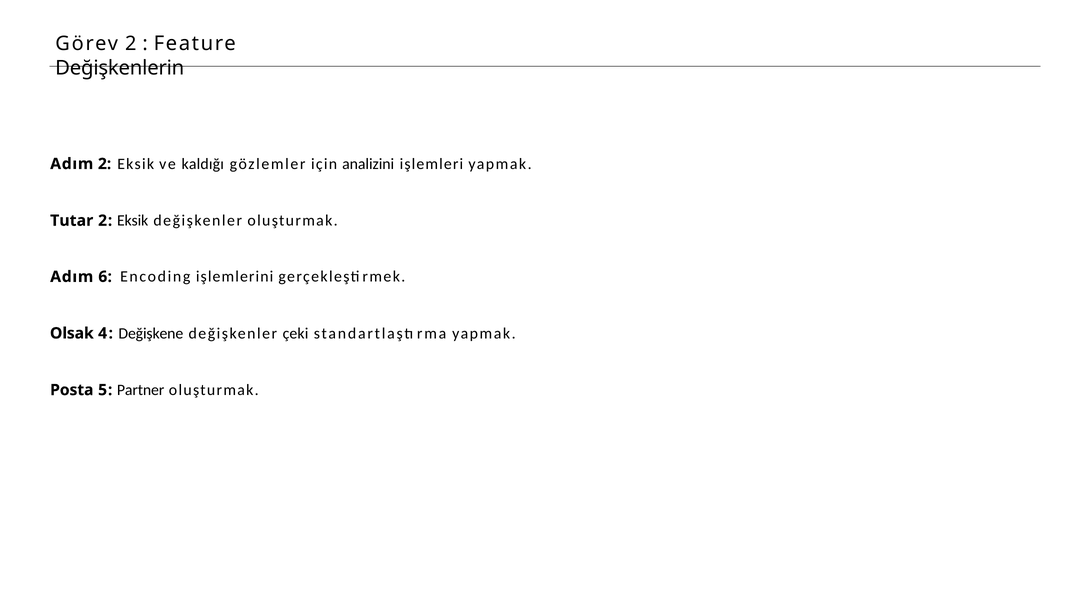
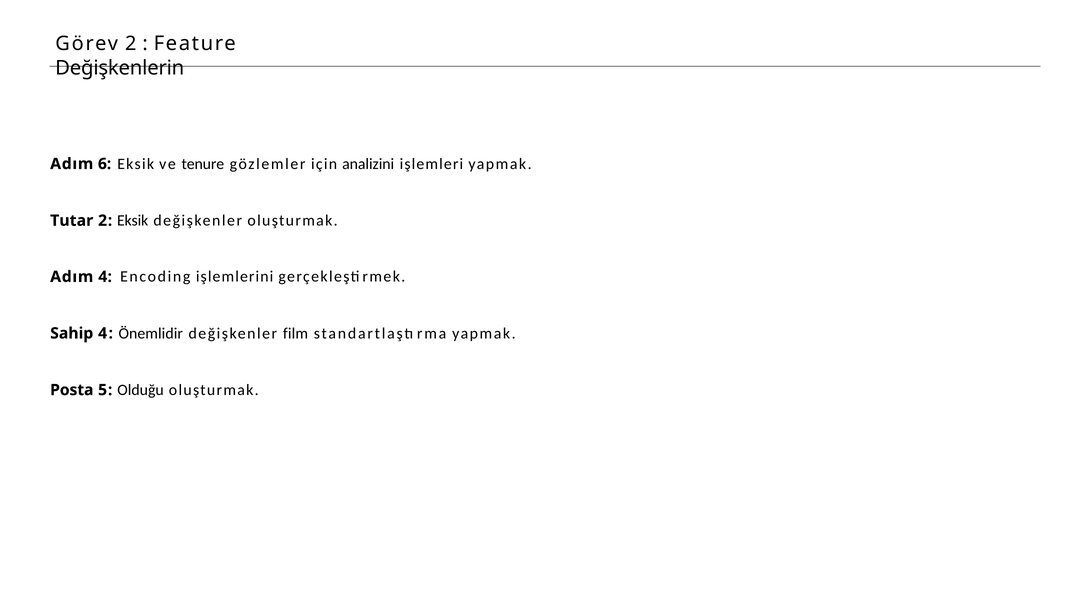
Adım 2: 2 -> 6
kaldığı: kaldığı -> tenure
Adım 6: 6 -> 4
Olsak: Olsak -> Sahip
Değişkene: Değişkene -> Önemlidir
çeki: çeki -> film
Partner: Partner -> Olduğu
